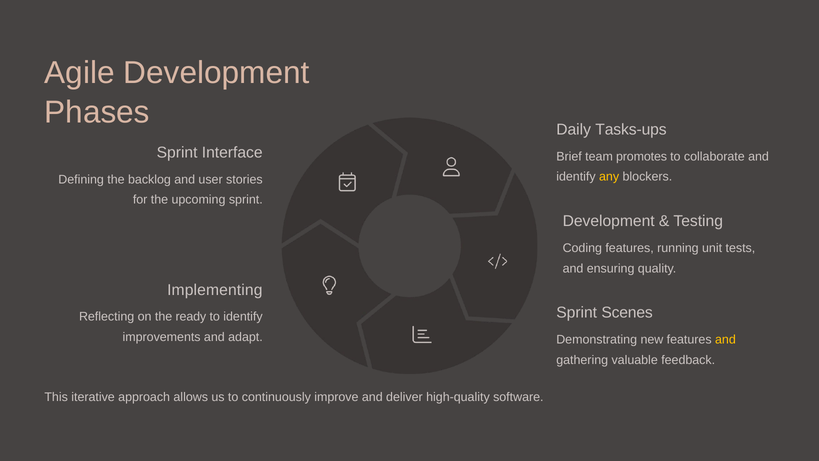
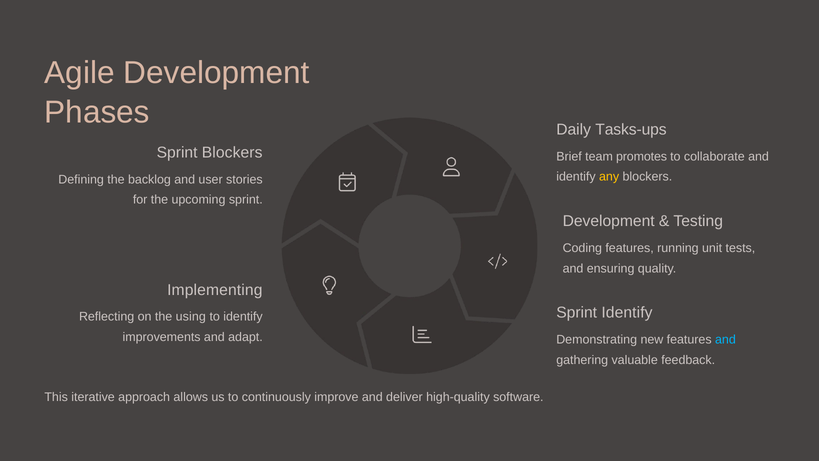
Sprint Interface: Interface -> Blockers
Sprint Scenes: Scenes -> Identify
ready: ready -> using
and at (725, 339) colour: yellow -> light blue
